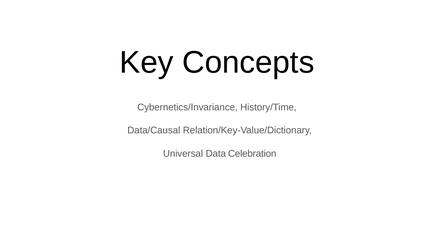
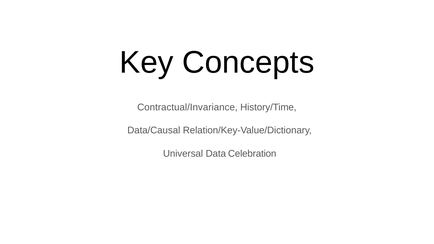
Cybernetics/Invariance: Cybernetics/Invariance -> Contractual/Invariance
